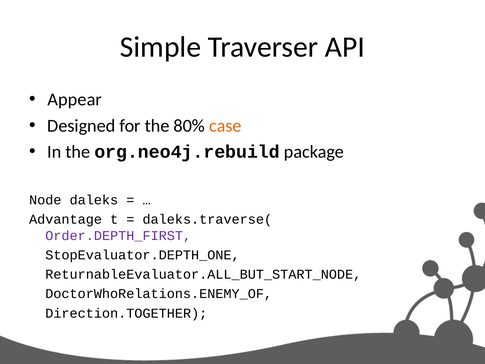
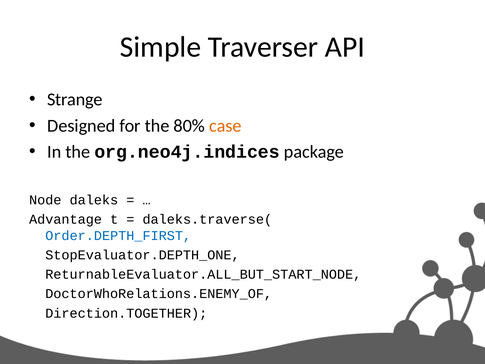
Appear: Appear -> Strange
org.neo4j.rebuild: org.neo4j.rebuild -> org.neo4j.indices
Order.DEPTH_FIRST colour: purple -> blue
